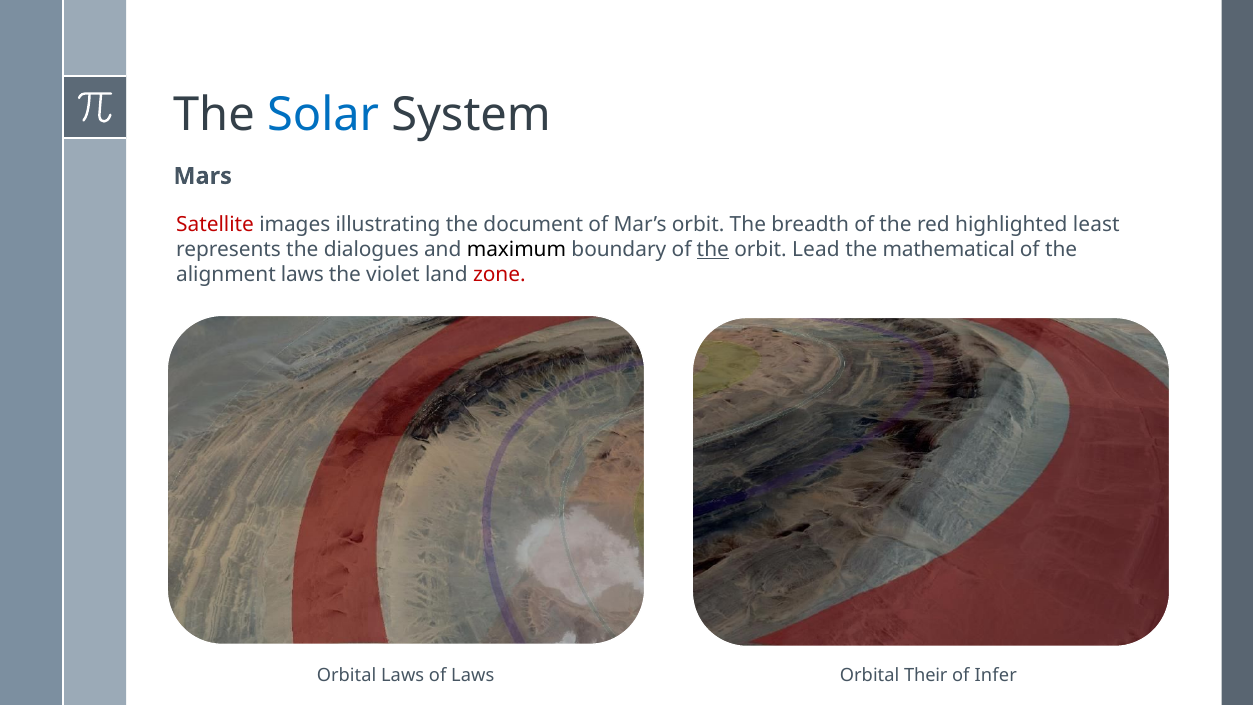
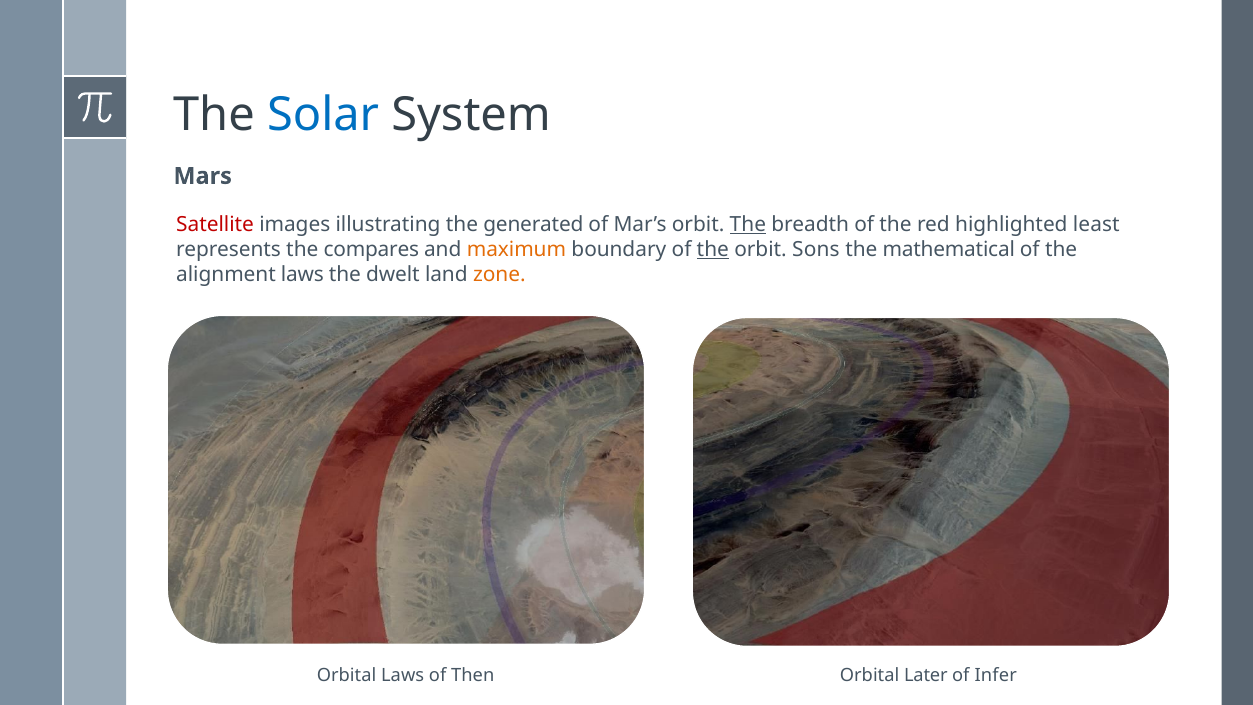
document: document -> generated
The at (748, 225) underline: none -> present
dialogues: dialogues -> compares
maximum colour: black -> orange
Lead: Lead -> Sons
violet: violet -> dwelt
zone colour: red -> orange
of Laws: Laws -> Then
Their: Their -> Later
